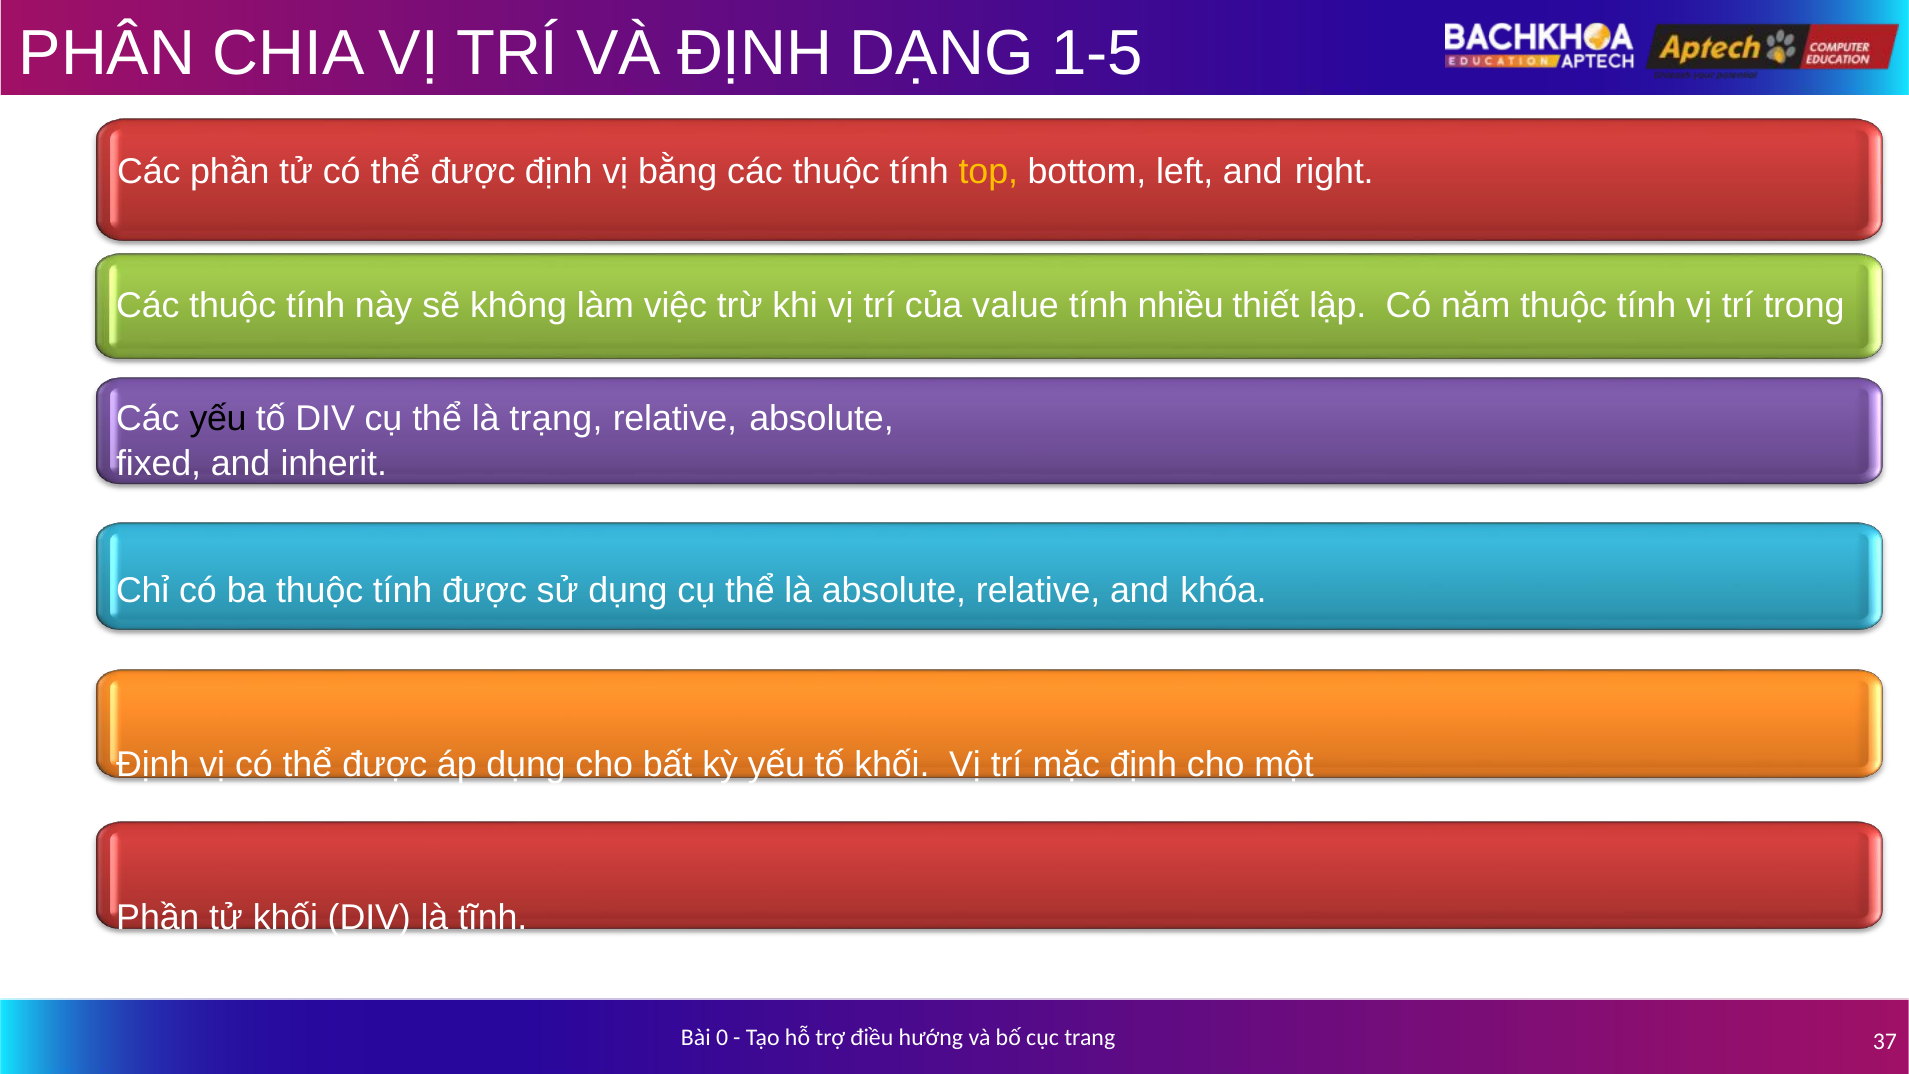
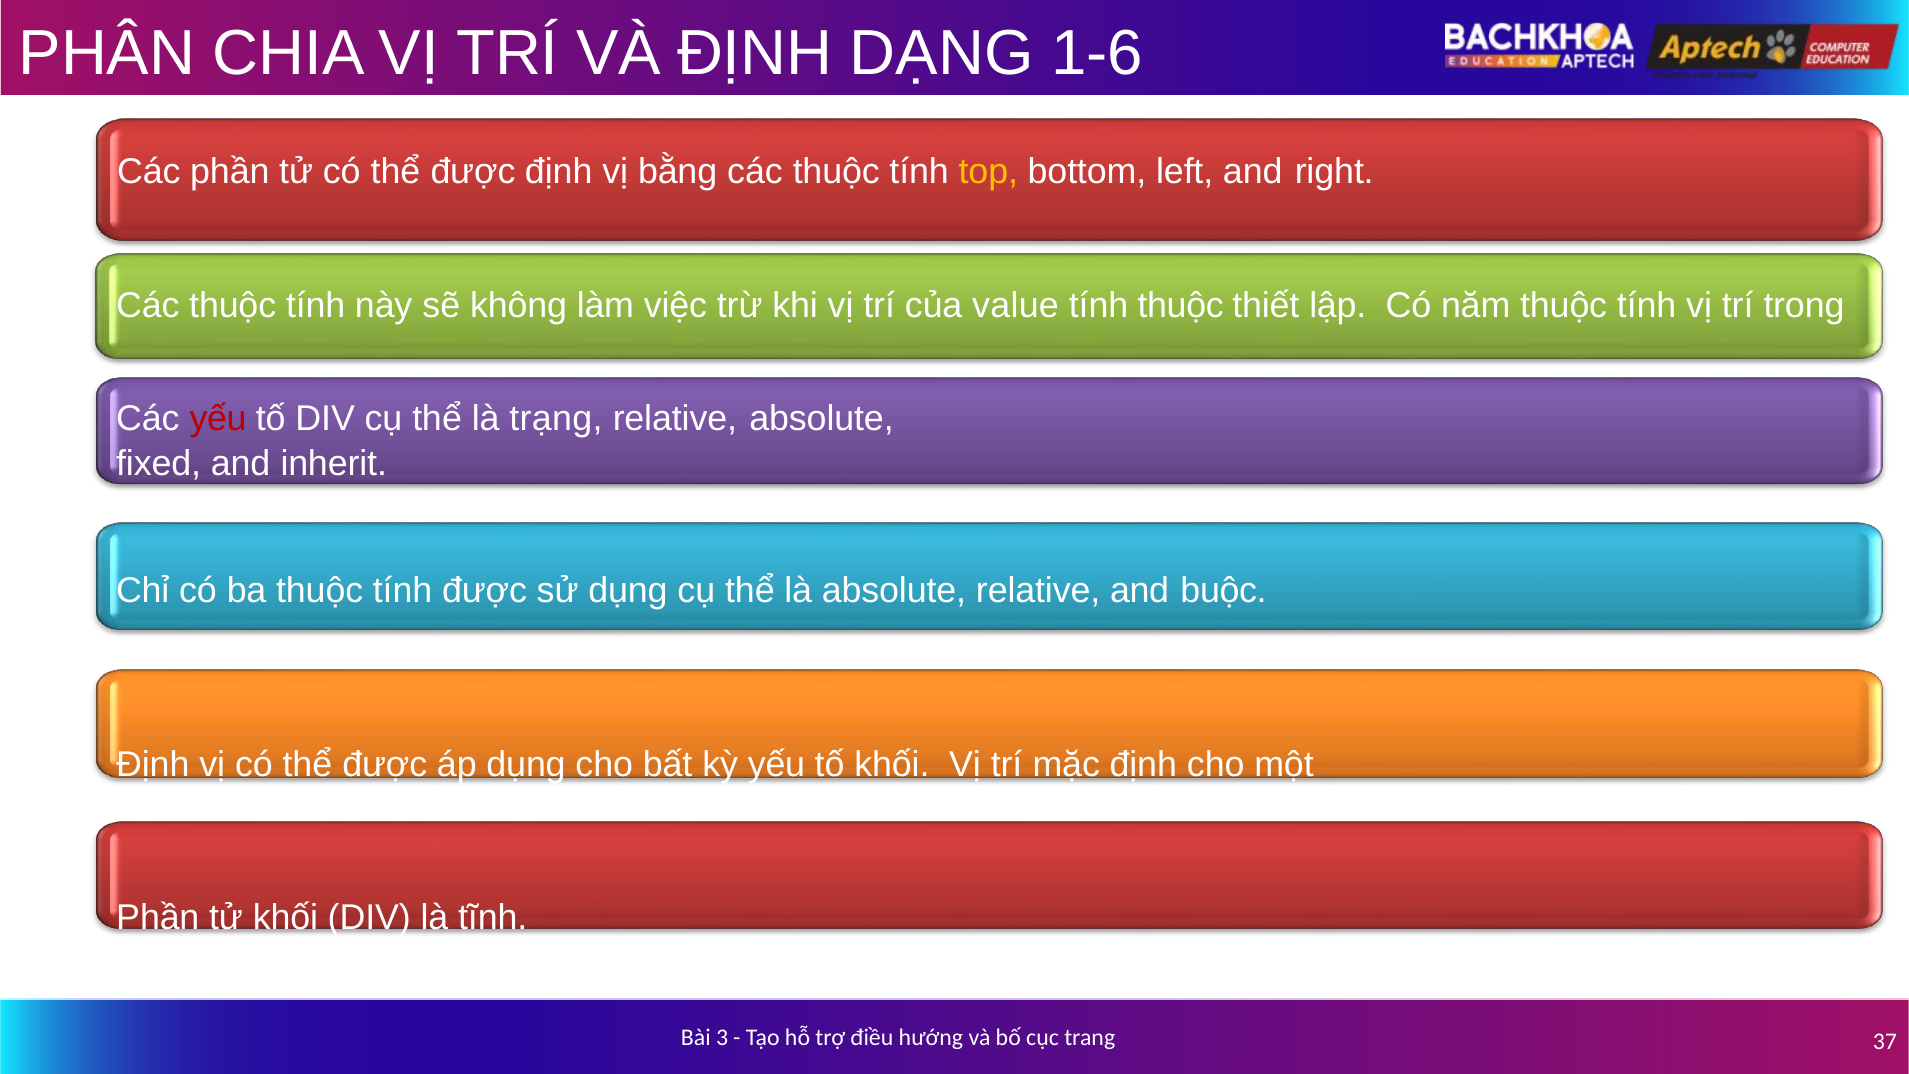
1-5: 1-5 -> 1-6
tính nhiều: nhiều -> thuộc
yếu at (218, 419) colour: black -> red
khóa: khóa -> buộc
0: 0 -> 3
